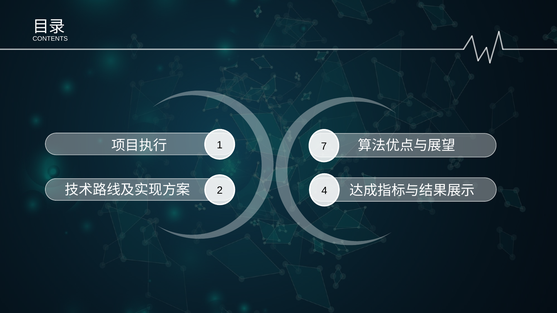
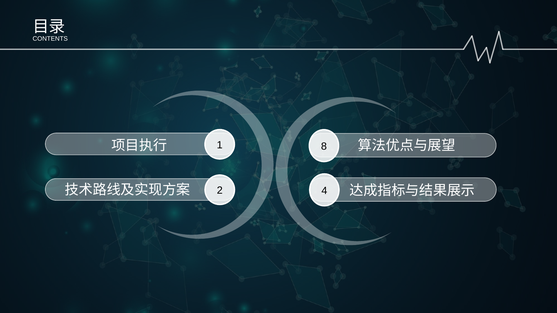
7: 7 -> 8
